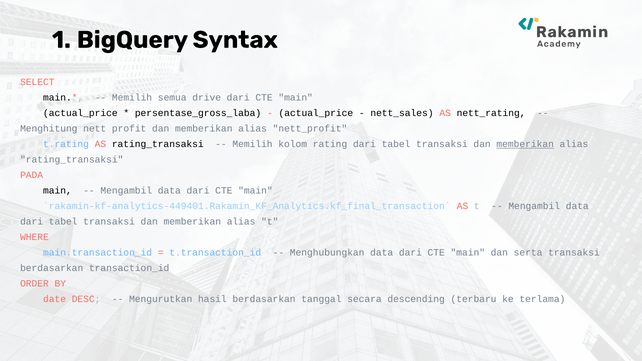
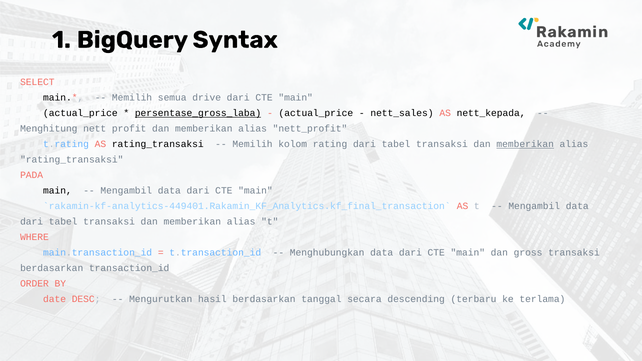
persentase_gross_laba underline: none -> present
nett_rating: nett_rating -> nett_kepada
serta: serta -> gross
